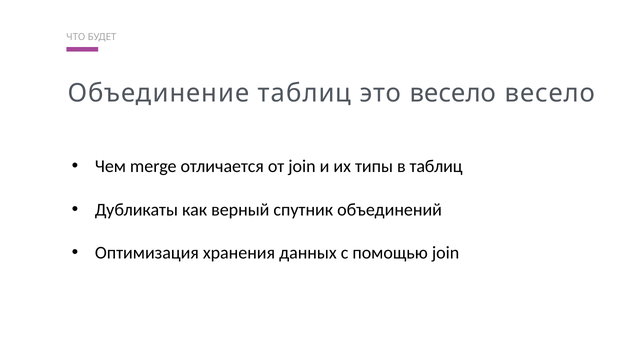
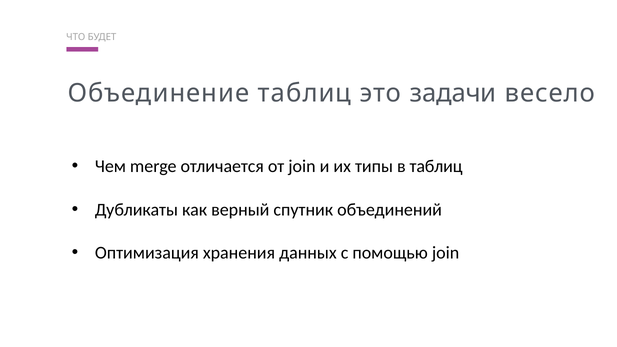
это весело: весело -> задачи
